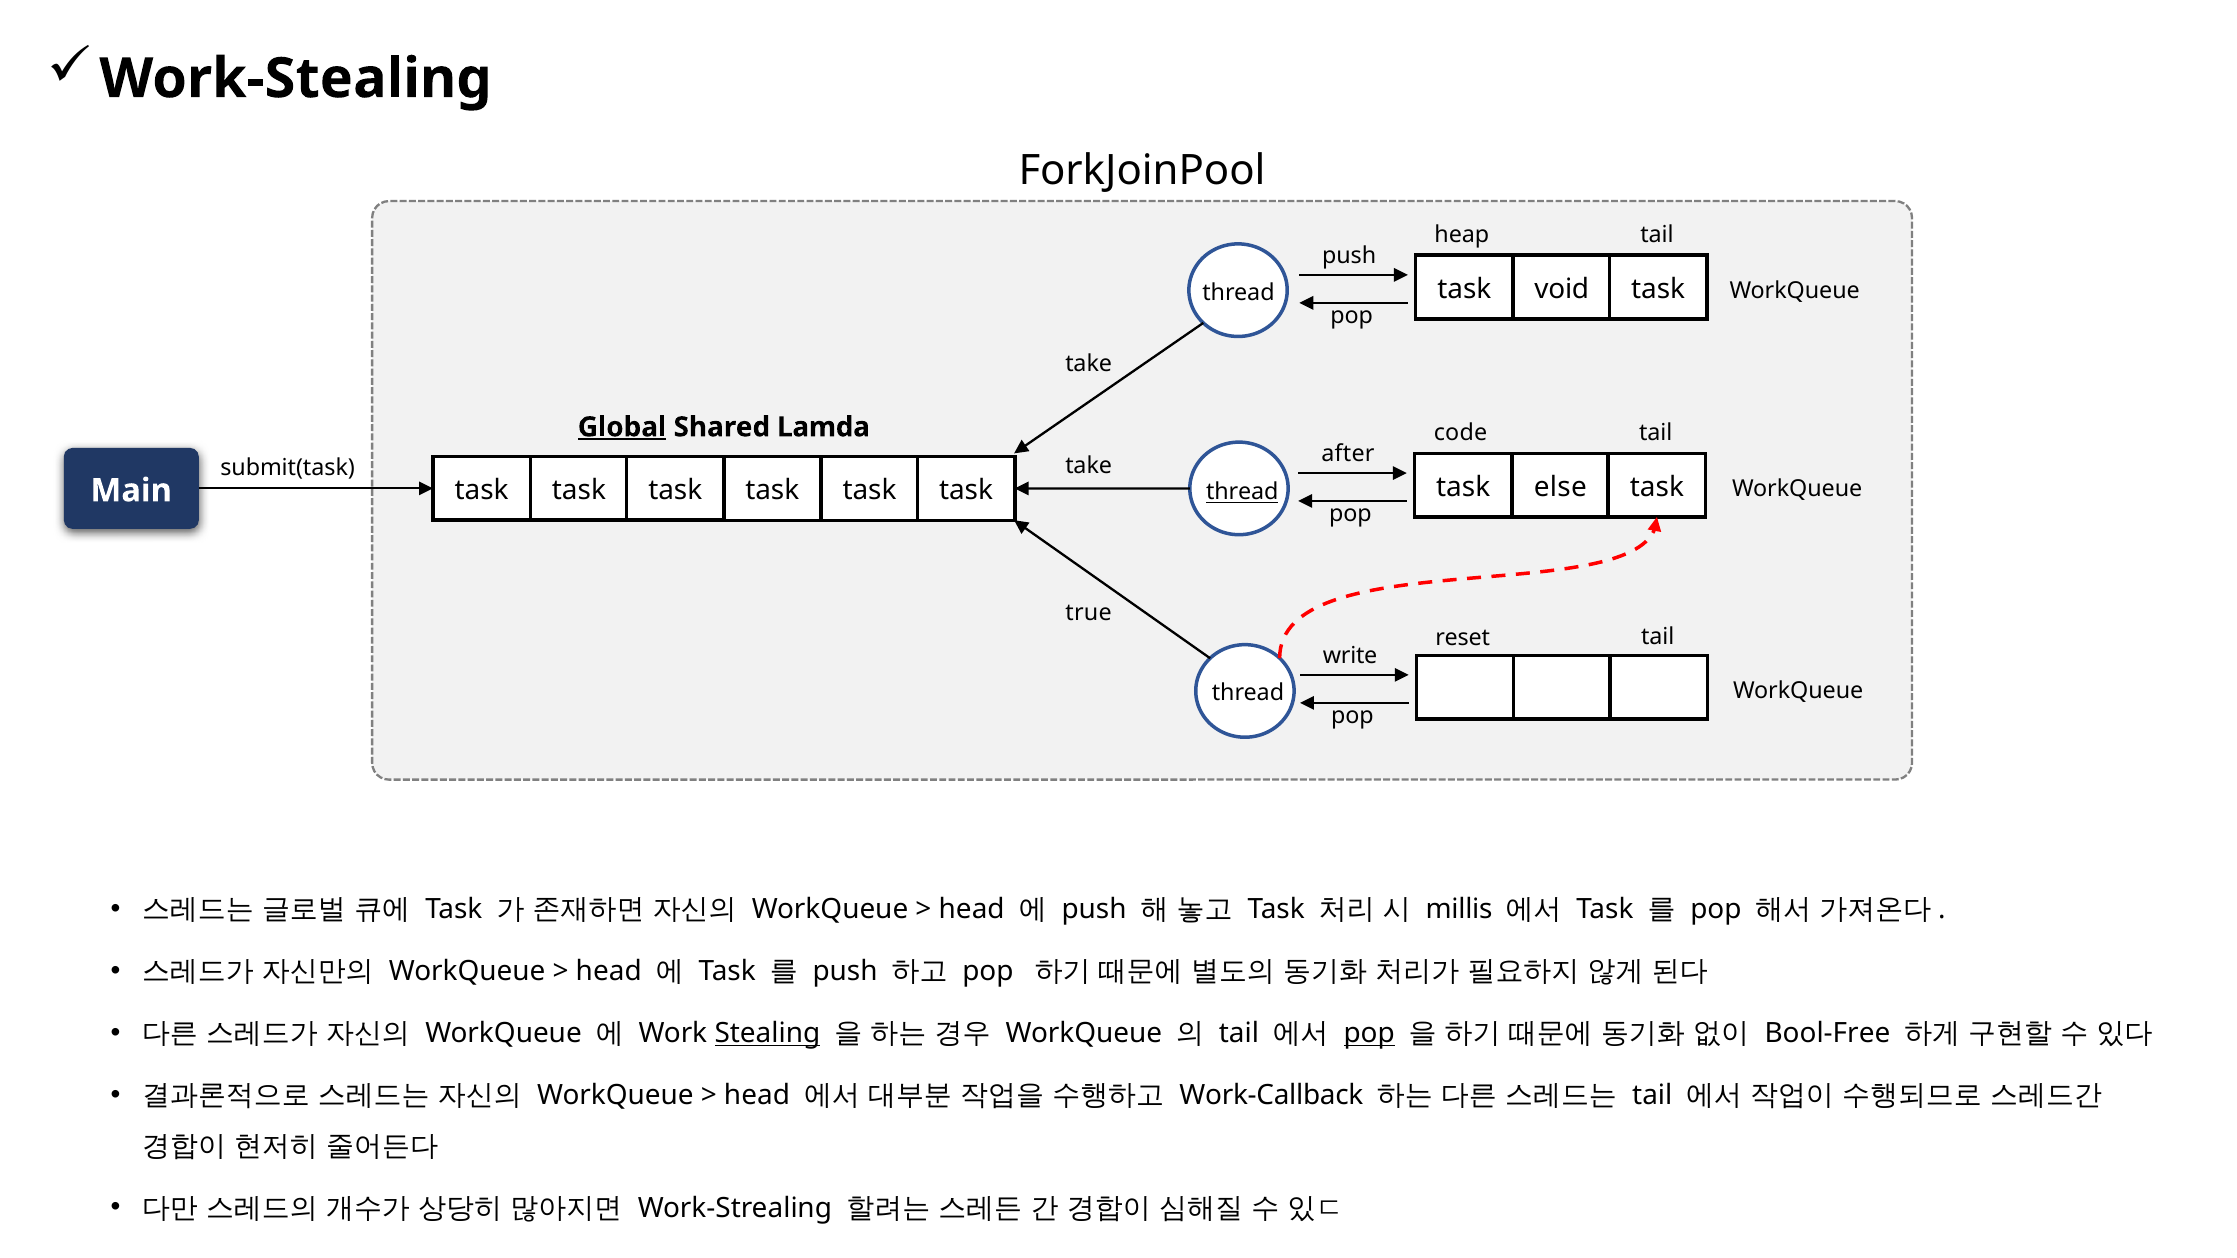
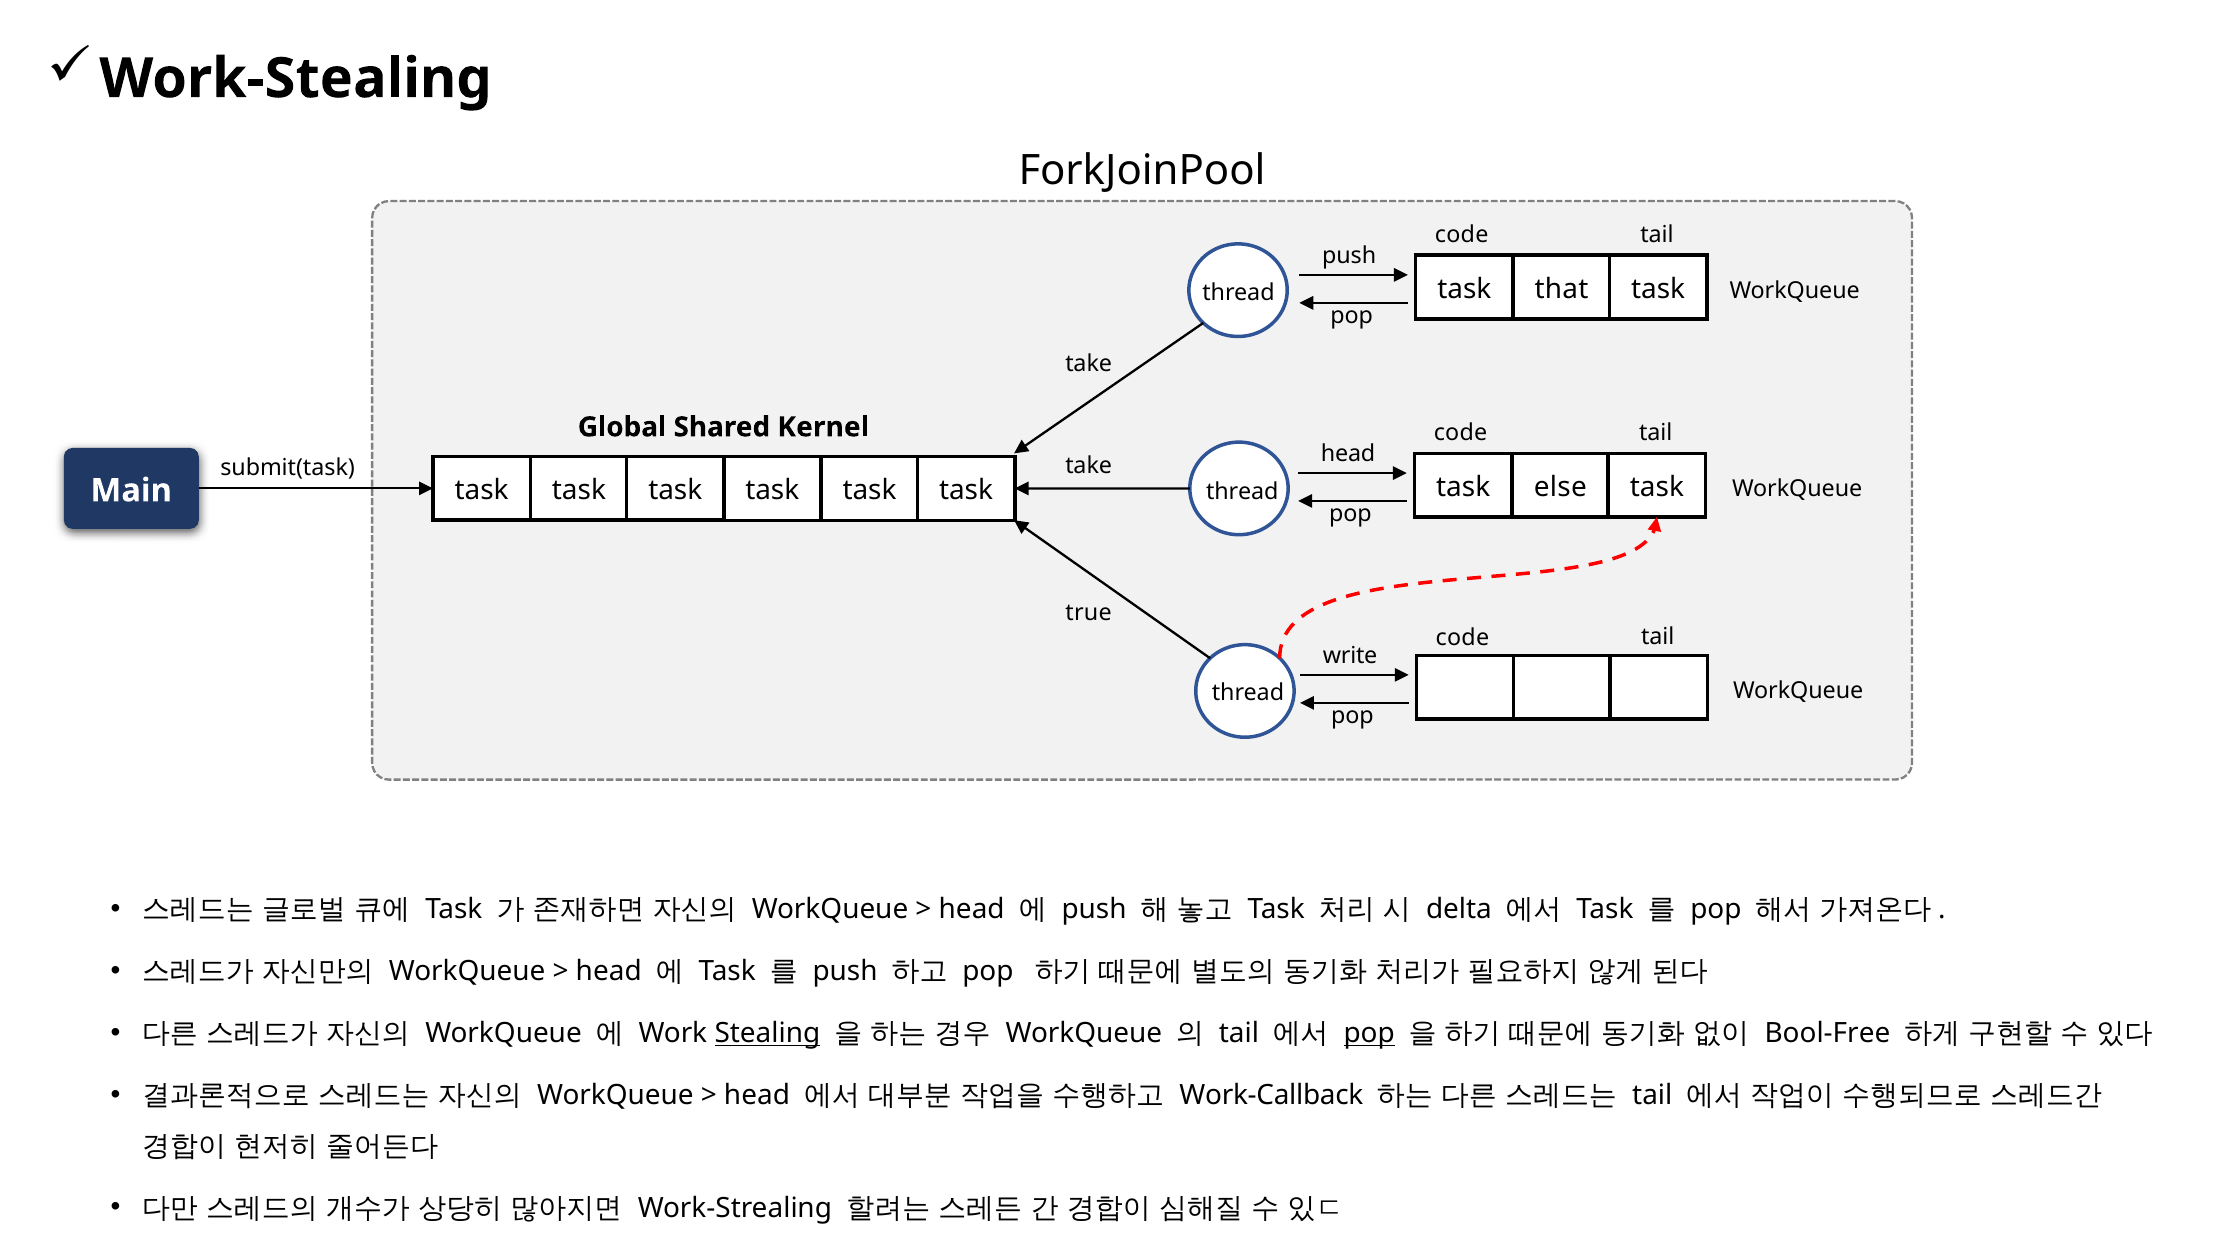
heap at (1462, 235): heap -> code
void: void -> that
Global underline: present -> none
Lamda: Lamda -> Kernel
after at (1348, 454): after -> head
thread at (1242, 492) underline: present -> none
reset at (1463, 638): reset -> code
millis: millis -> delta
